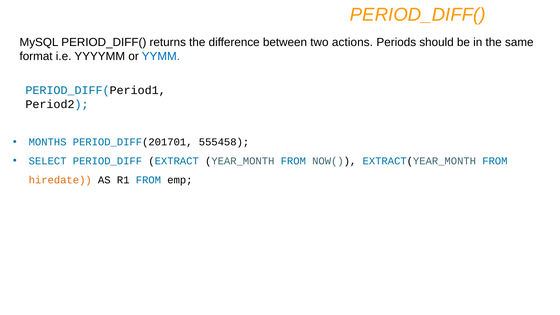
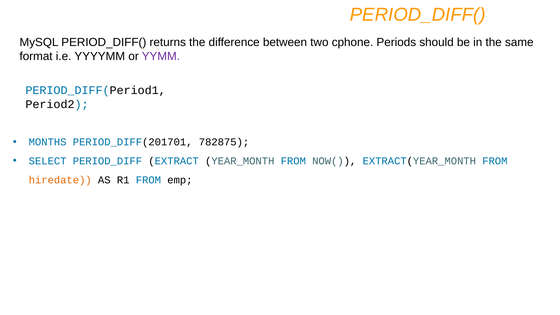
actions: actions -> cphone
YYMM colour: blue -> purple
555458: 555458 -> 782875
